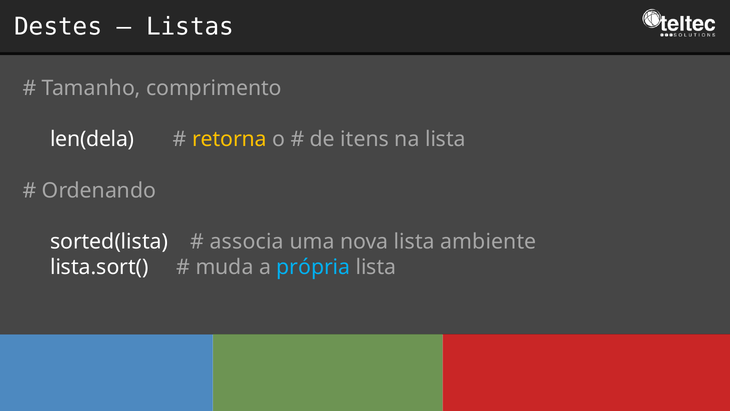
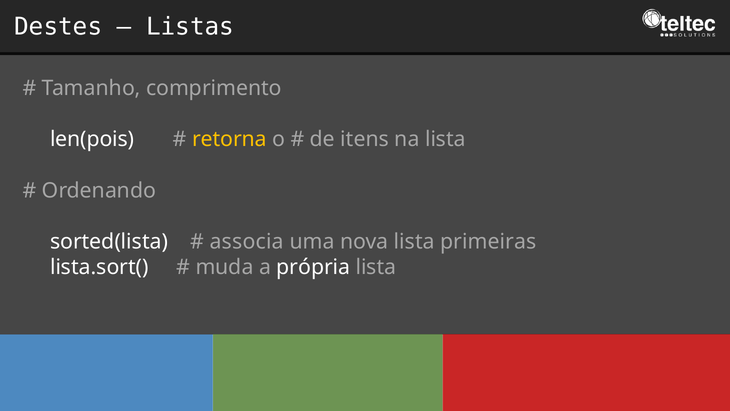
len(dela: len(dela -> len(pois
ambiente: ambiente -> primeiras
própria colour: light blue -> white
